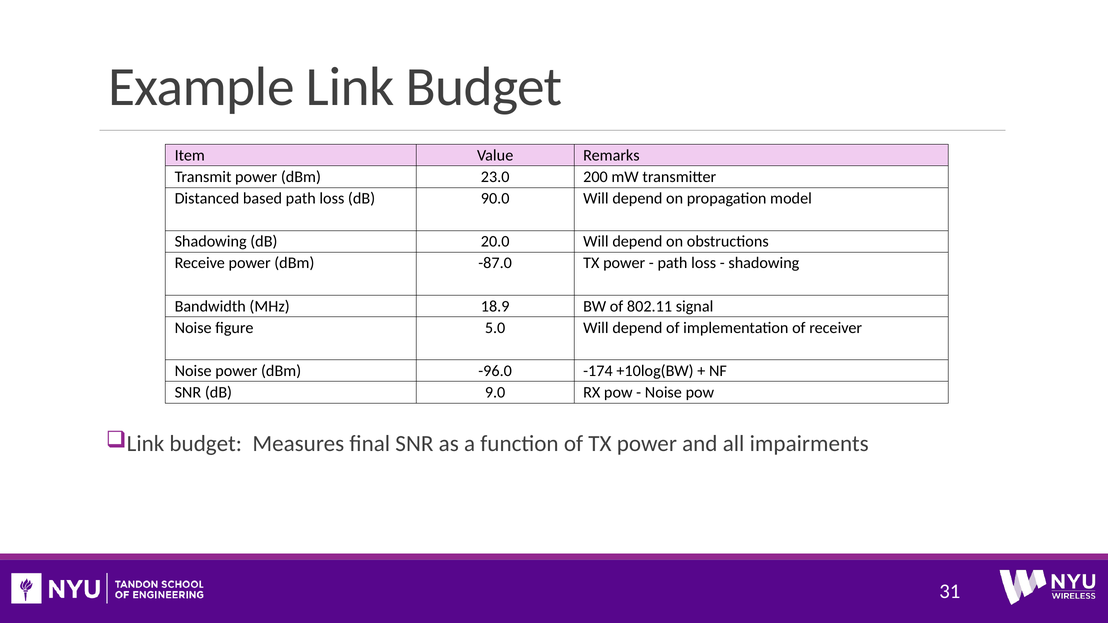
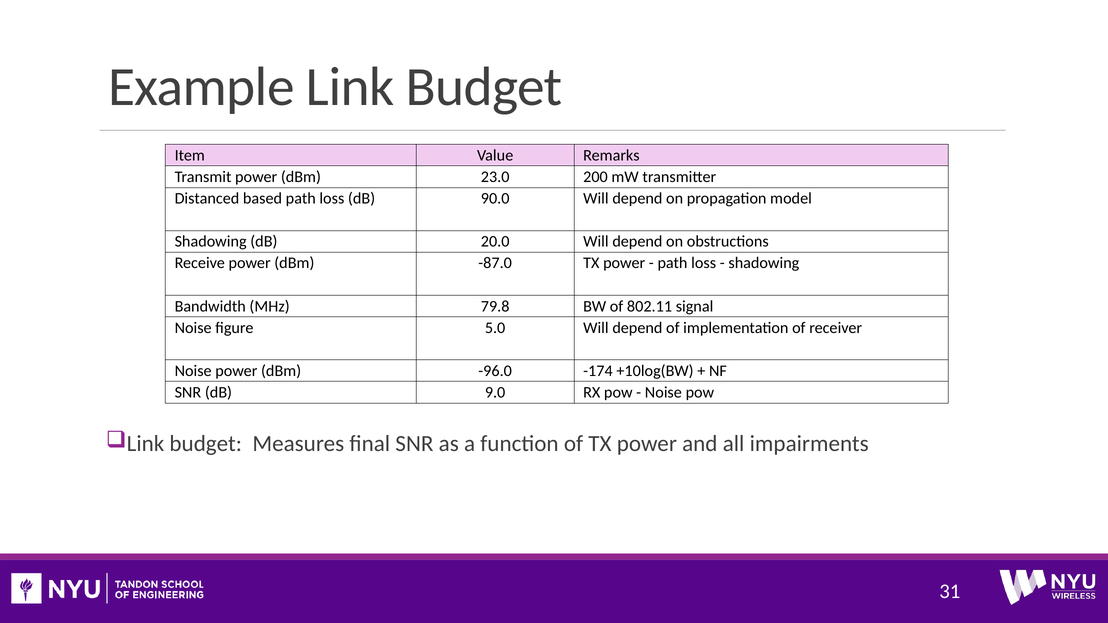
18.9: 18.9 -> 79.8
